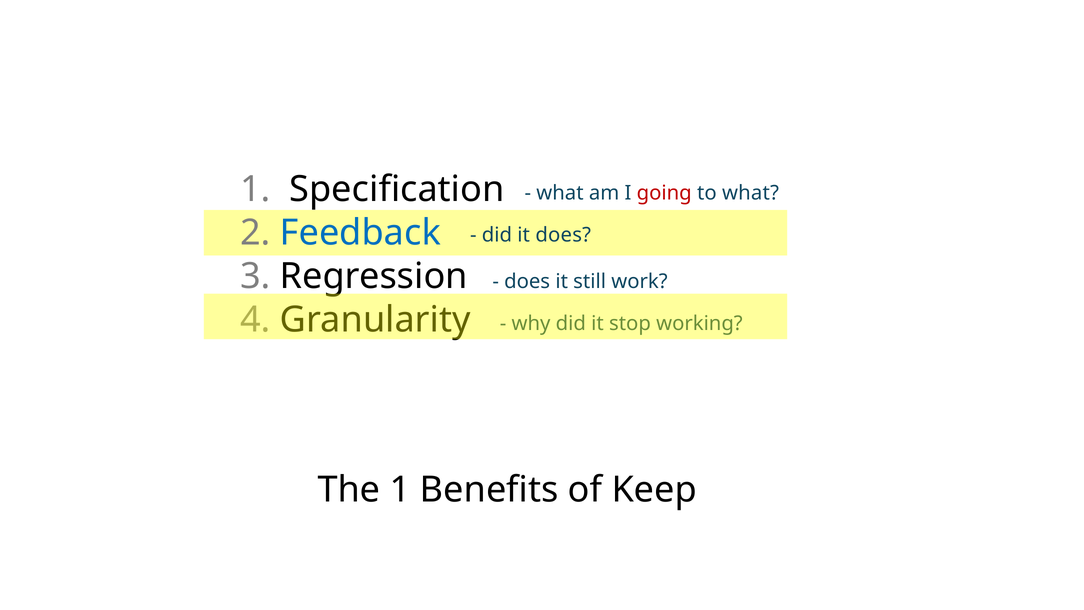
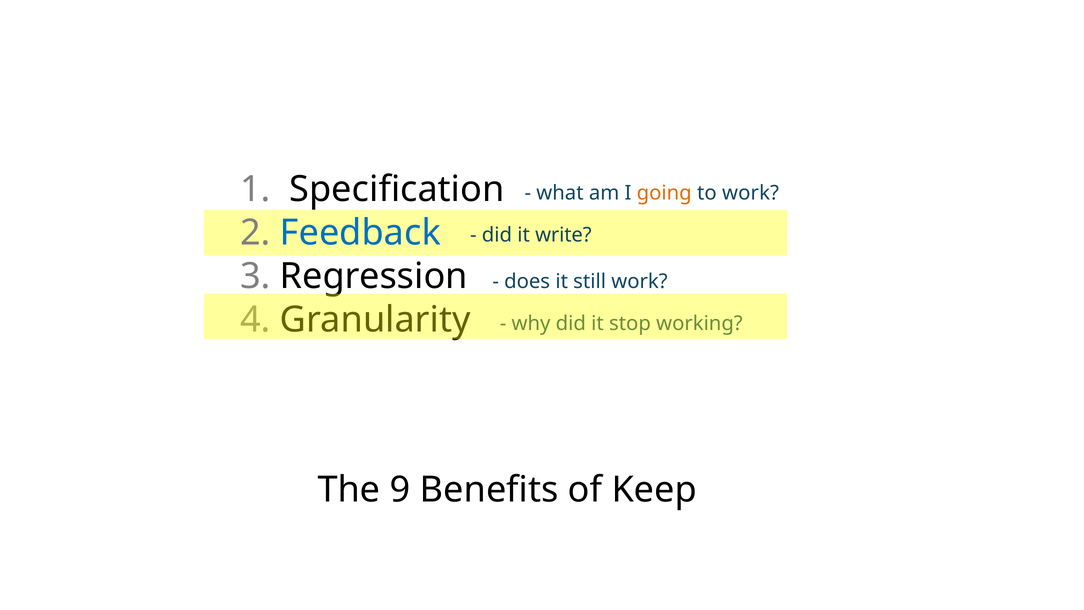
going colour: red -> orange
to what: what -> work
it does: does -> write
The 1: 1 -> 9
